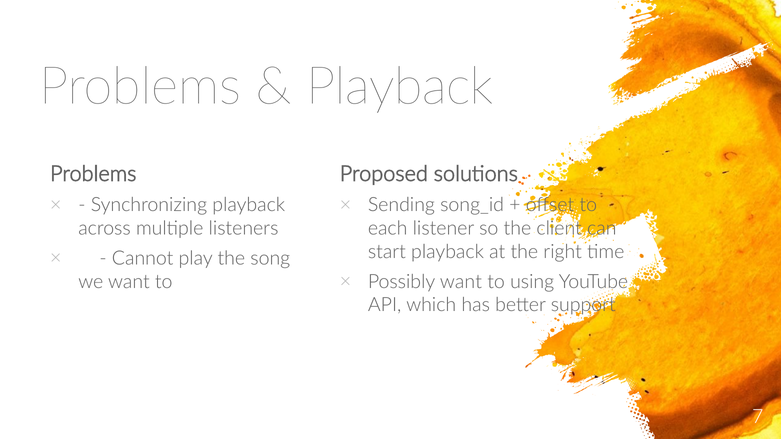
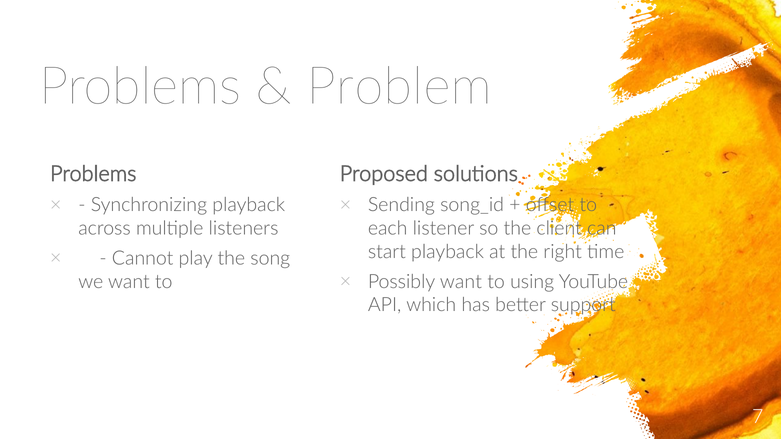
Playback at (400, 86): Playback -> Problem
